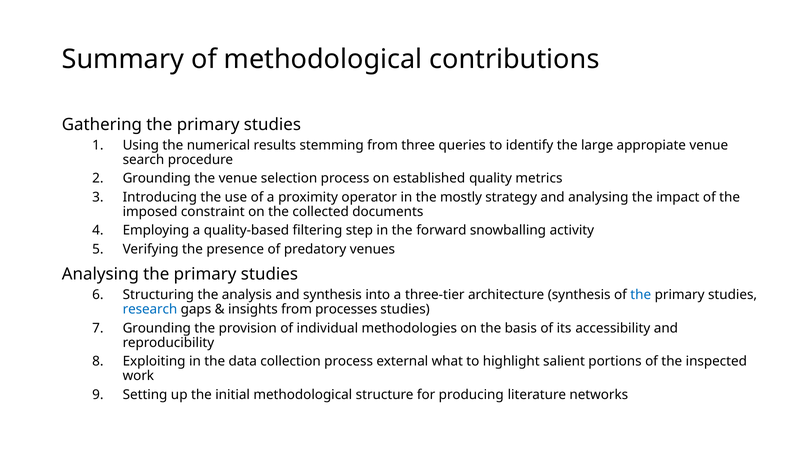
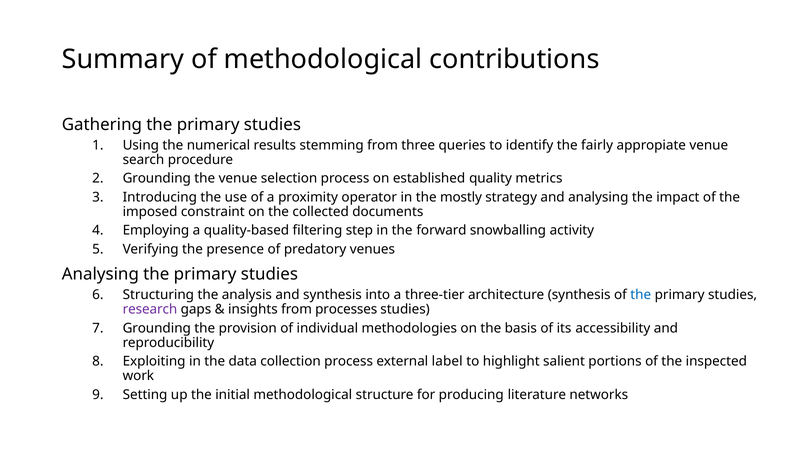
large: large -> fairly
research colour: blue -> purple
what: what -> label
